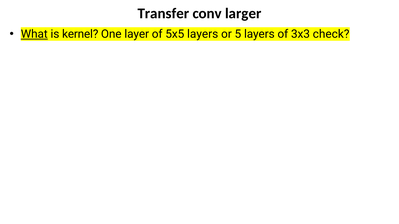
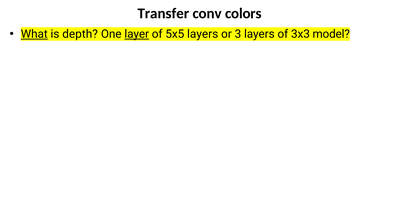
larger: larger -> colors
kernel: kernel -> depth
layer underline: none -> present
5: 5 -> 3
check: check -> model
